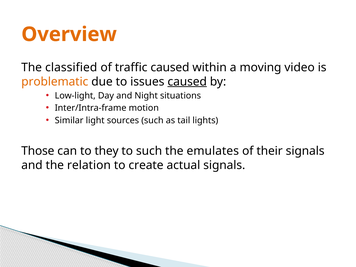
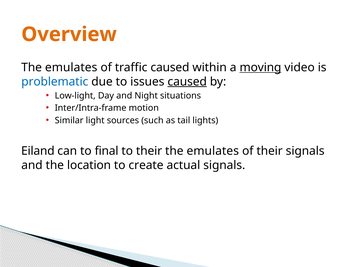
classified at (71, 67): classified -> emulates
moving underline: none -> present
problematic colour: orange -> blue
Those: Those -> Eiland
they: they -> final
to such: such -> their
relation: relation -> location
